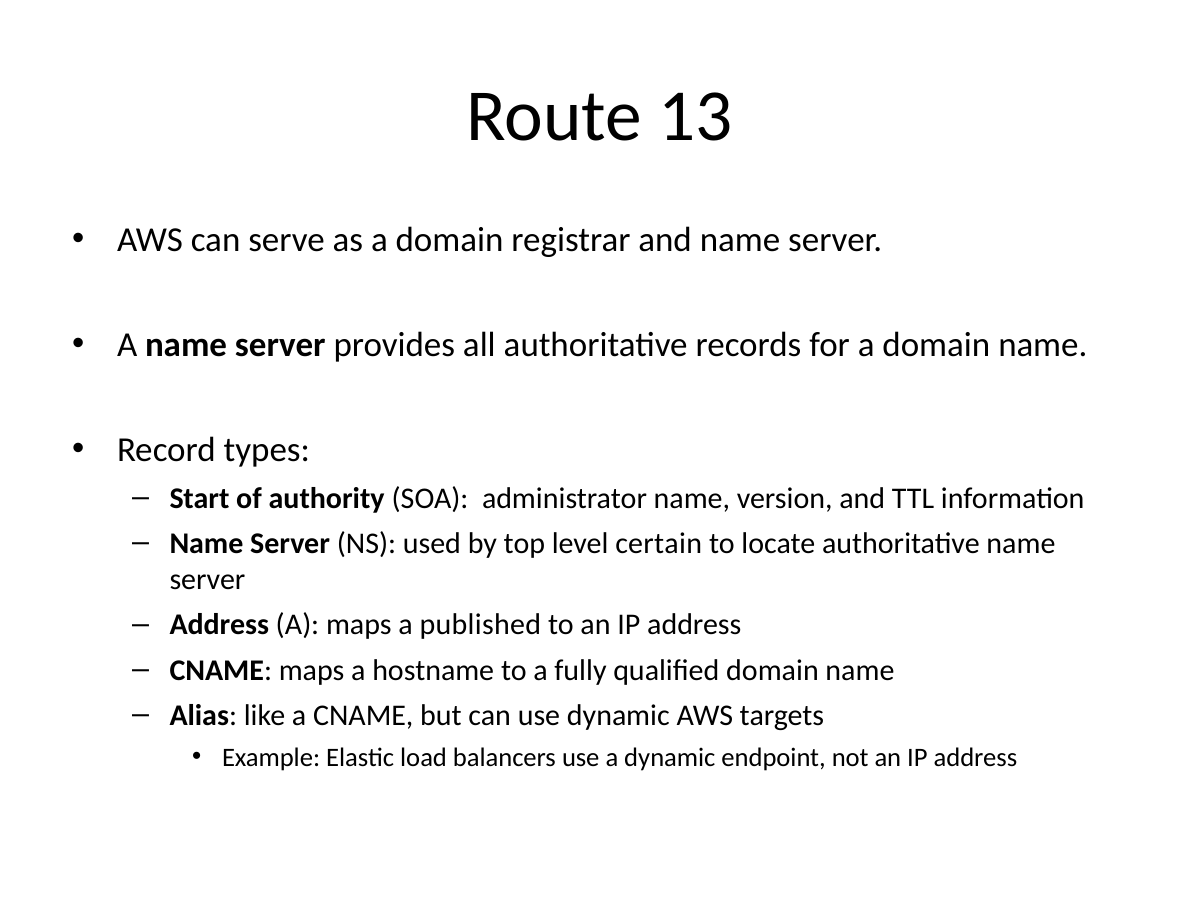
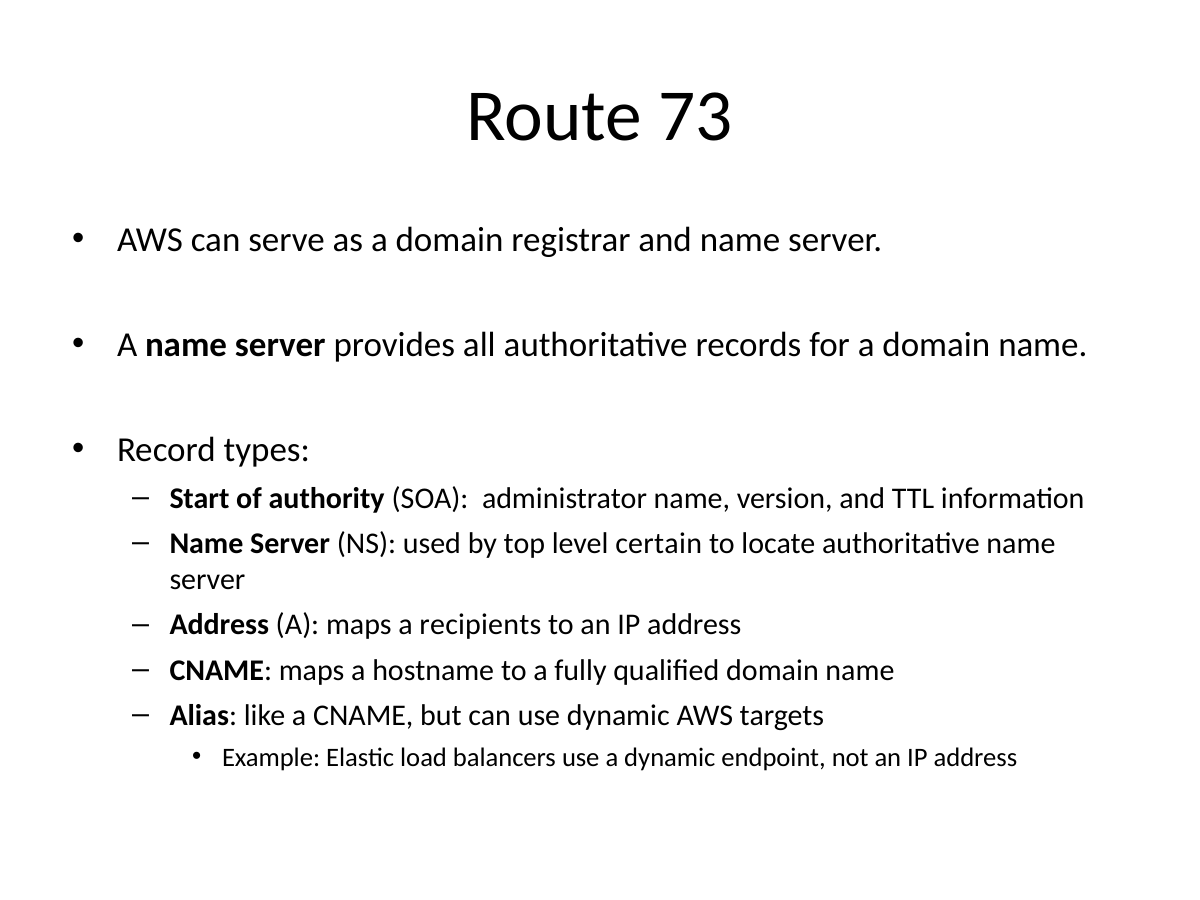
13: 13 -> 73
published: published -> recipients
